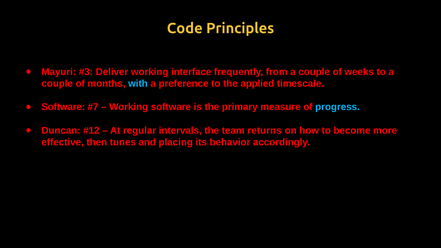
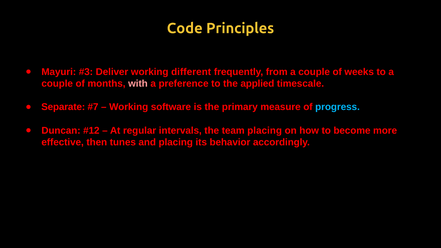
interface: interface -> different
with colour: light blue -> pink
Software at (63, 107): Software -> Separate
team returns: returns -> placing
